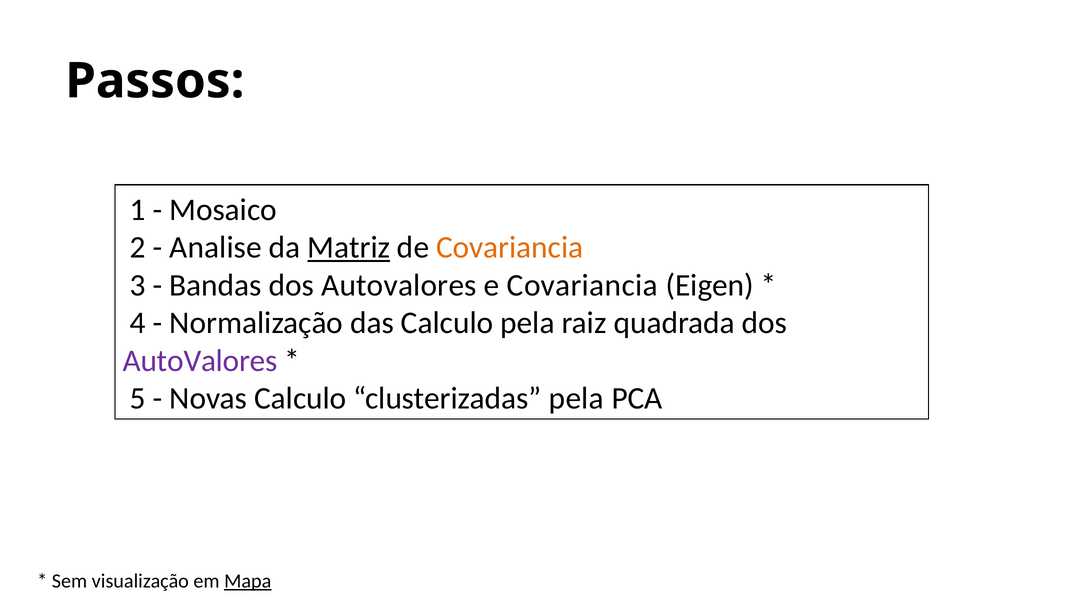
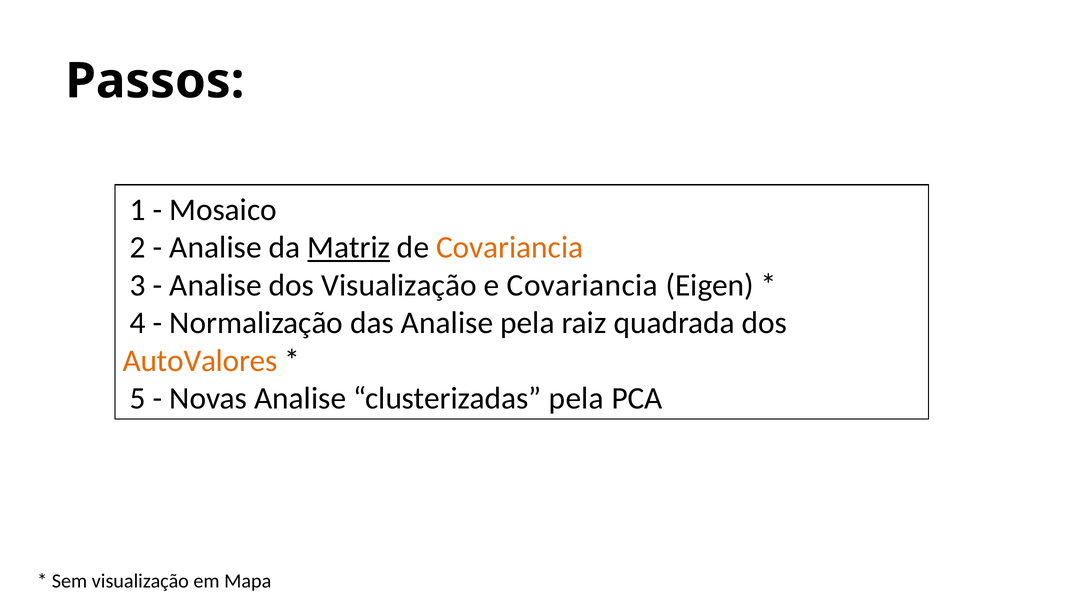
Bandas at (216, 285): Bandas -> Analise
Autovalores at (399, 285): Autovalores -> Visualização
das Calculo: Calculo -> Analise
AutoValores at (200, 361) colour: purple -> orange
Novas Calculo: Calculo -> Analise
Mapa underline: present -> none
